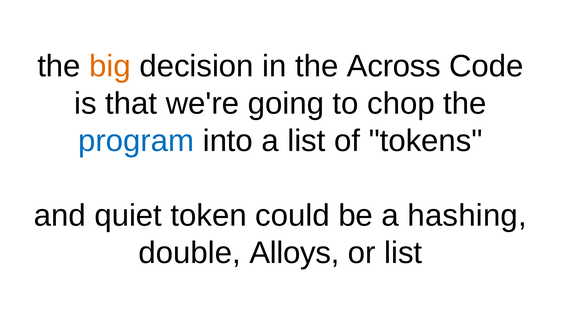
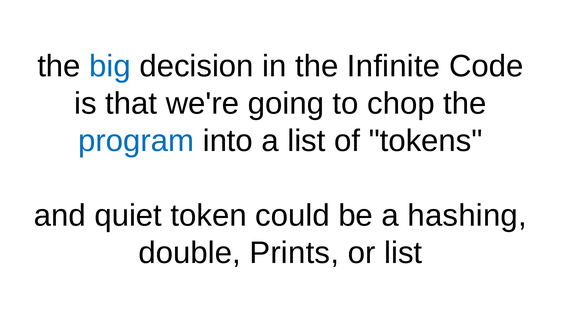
big colour: orange -> blue
Across: Across -> Infinite
Alloys: Alloys -> Prints
